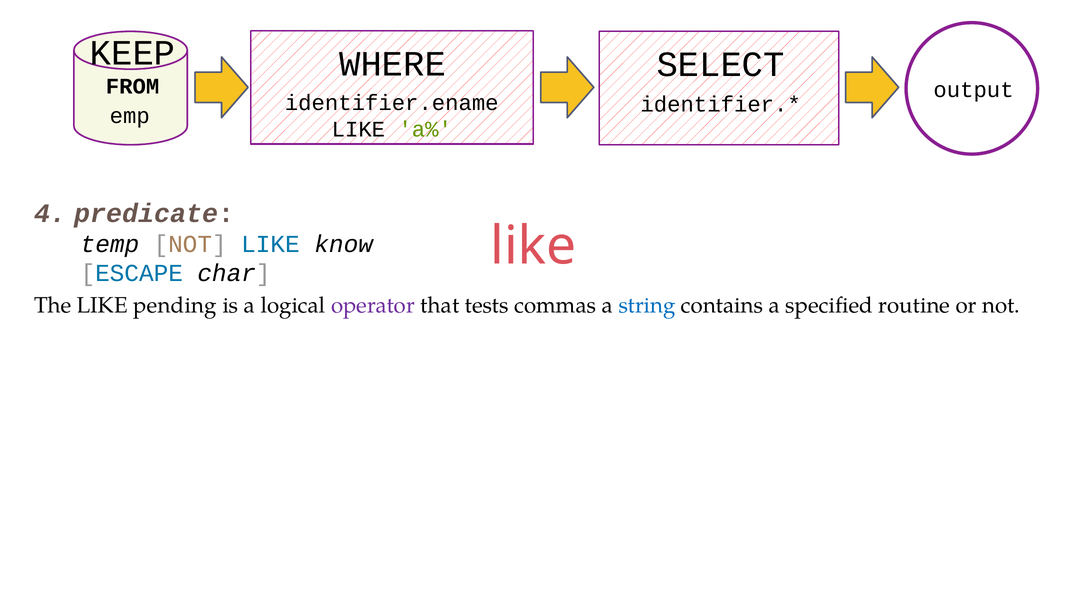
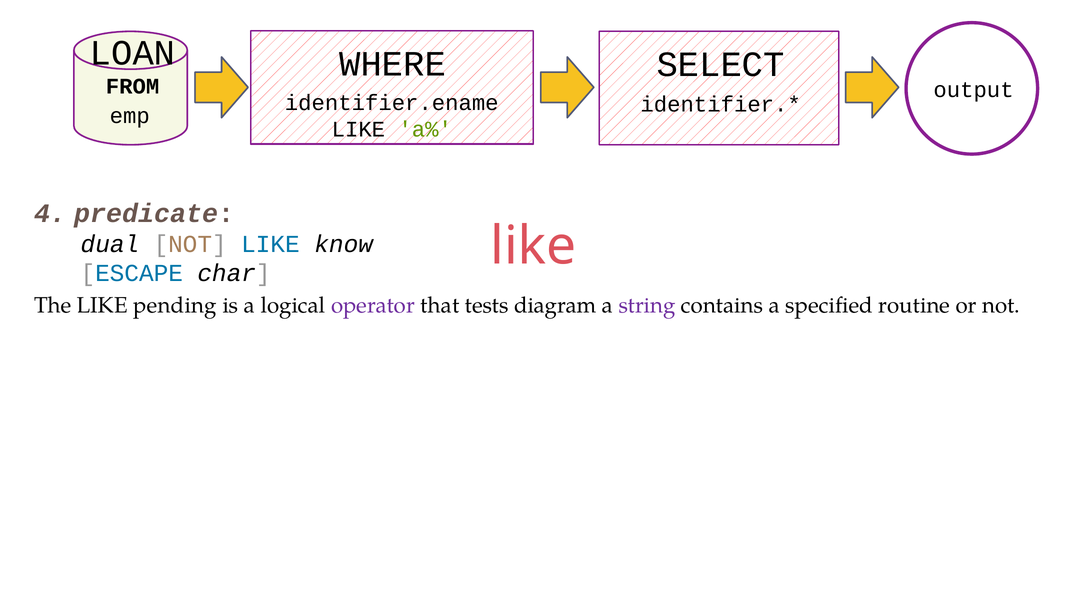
KEEP: KEEP -> LOAN
temp: temp -> dual
commas: commas -> diagram
string colour: blue -> purple
